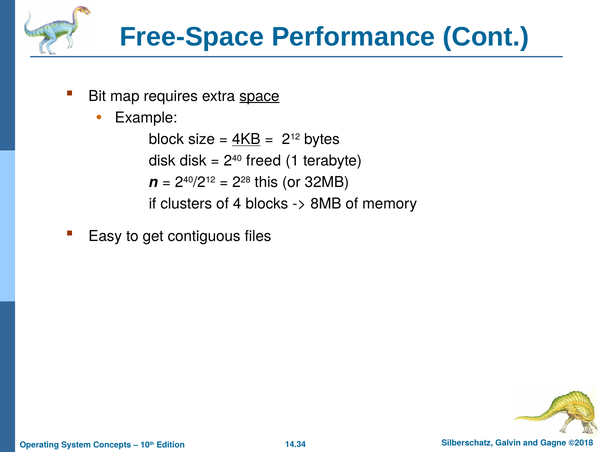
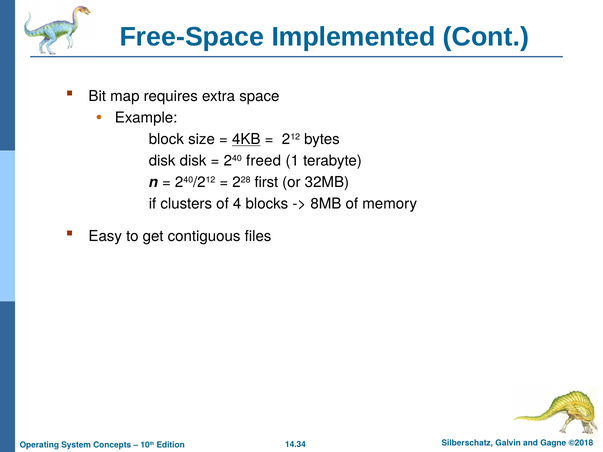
Performance: Performance -> Implemented
space underline: present -> none
this: this -> first
